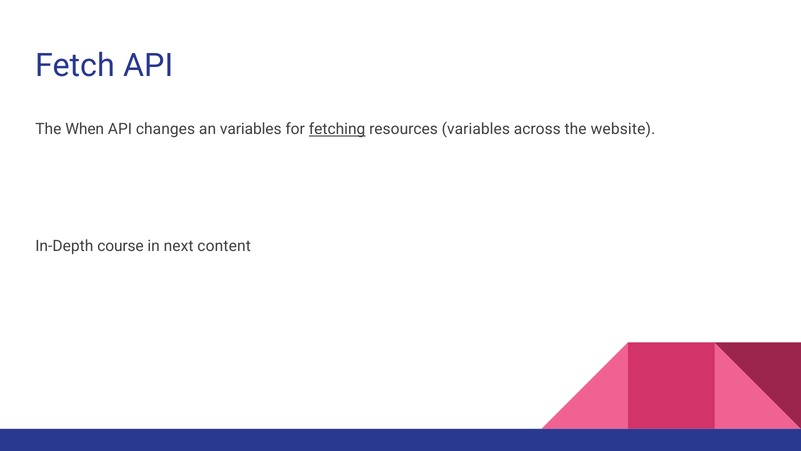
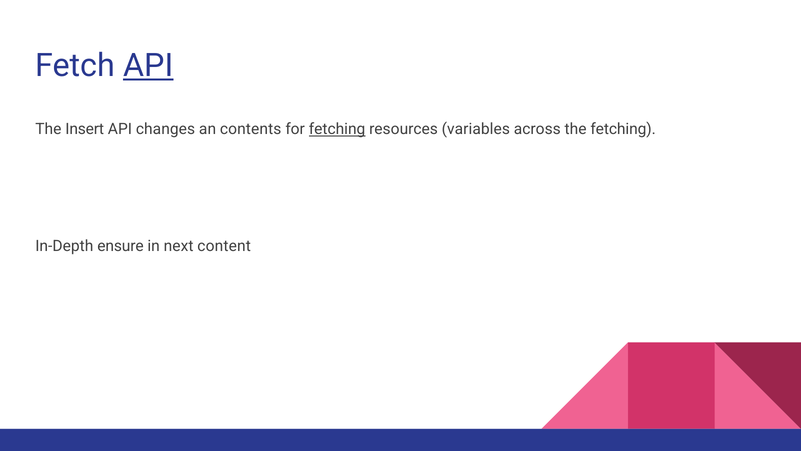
API at (148, 66) underline: none -> present
When: When -> Insert
an variables: variables -> contents
the website: website -> fetching
course: course -> ensure
